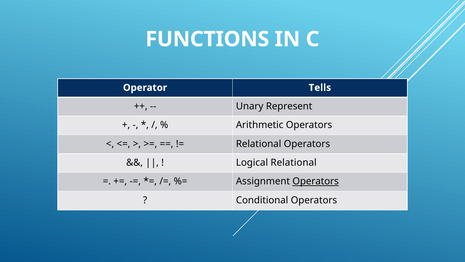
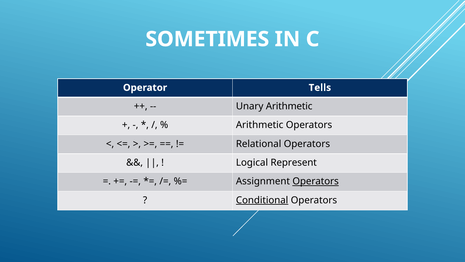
FUNCTIONS: FUNCTIONS -> SOMETIMES
Unary Represent: Represent -> Arithmetic
Logical Relational: Relational -> Represent
Conditional underline: none -> present
